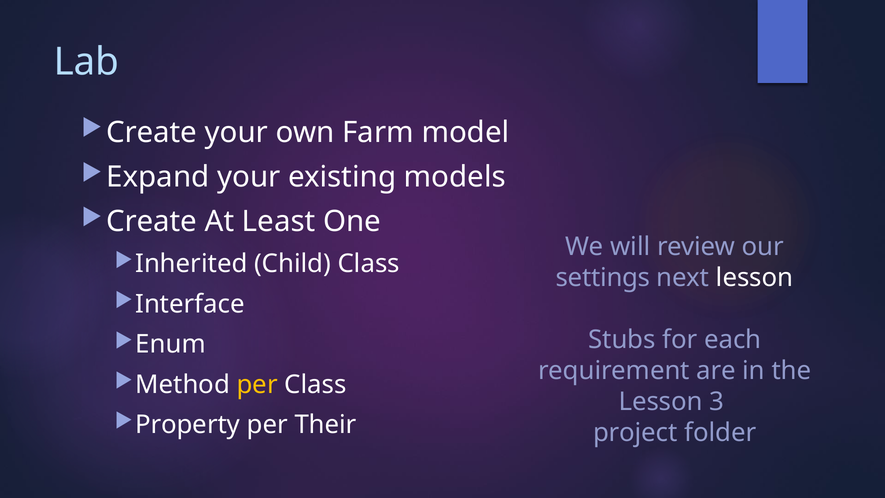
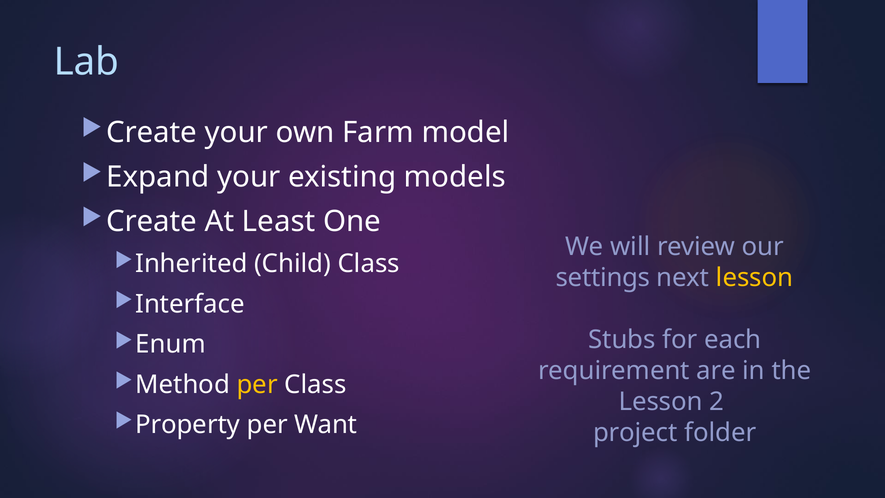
lesson at (755, 278) colour: white -> yellow
3: 3 -> 2
Their: Their -> Want
